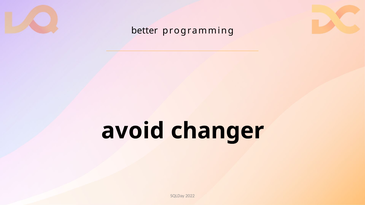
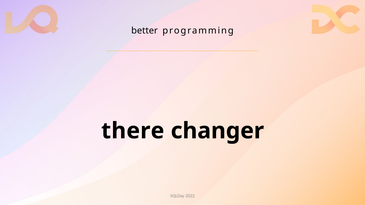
avoid: avoid -> there
